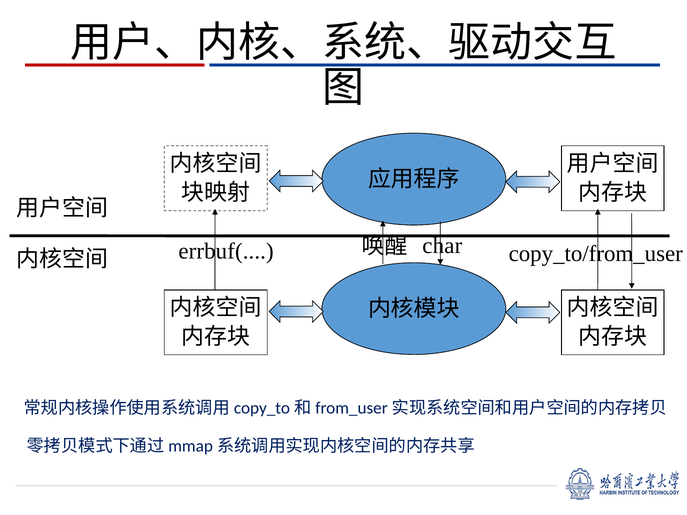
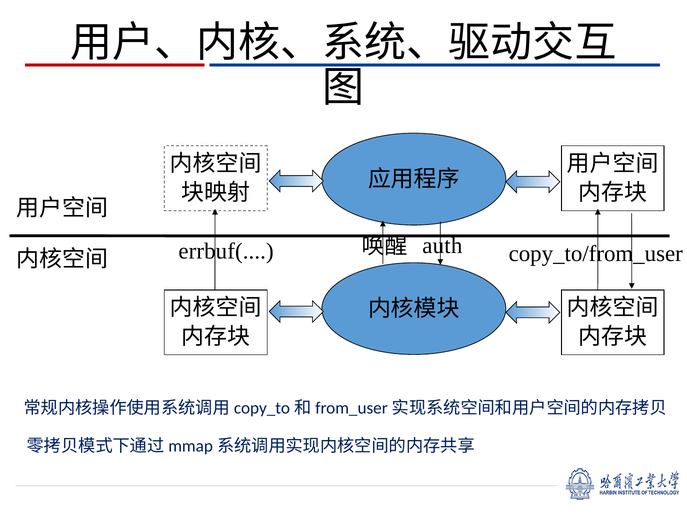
char: char -> auth
